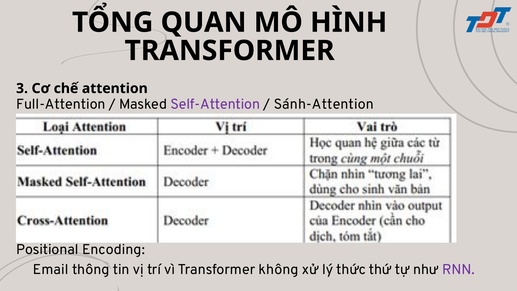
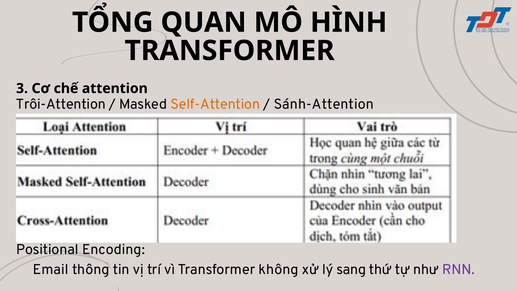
Full-Attention: Full-Attention -> Trôi-Attention
Self-Attention colour: purple -> orange
thức: thức -> sang
